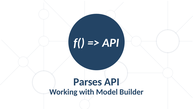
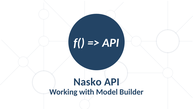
Parses: Parses -> Nasko
